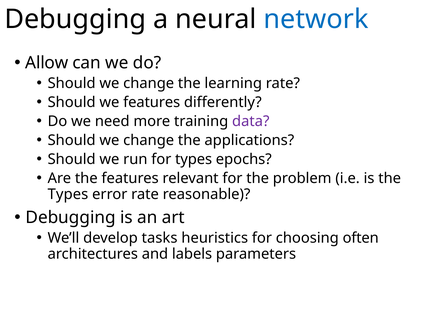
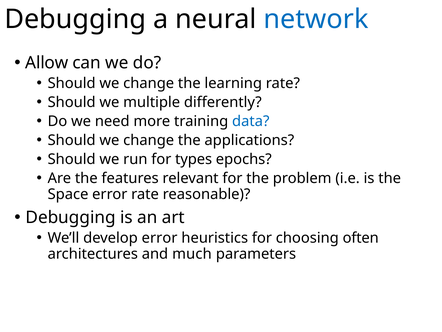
we features: features -> multiple
data colour: purple -> blue
Types at (68, 194): Types -> Space
develop tasks: tasks -> error
labels: labels -> much
